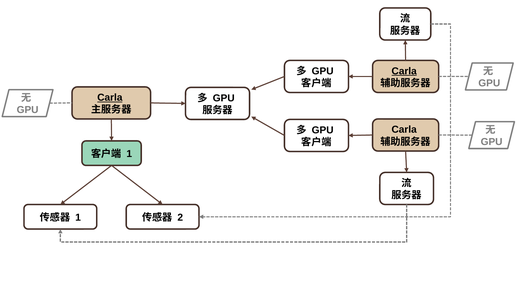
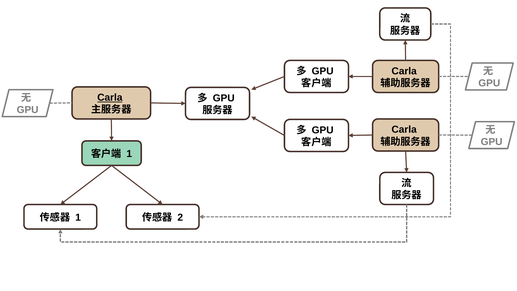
Carla at (404, 71) underline: present -> none
